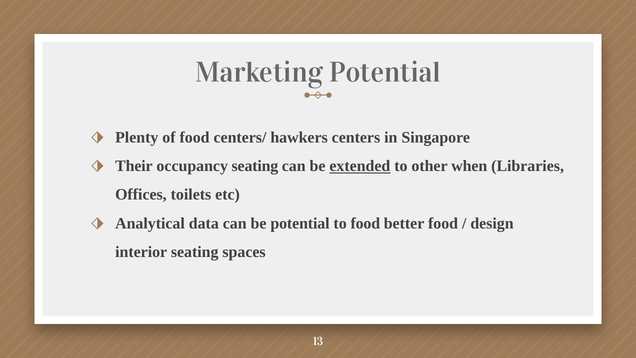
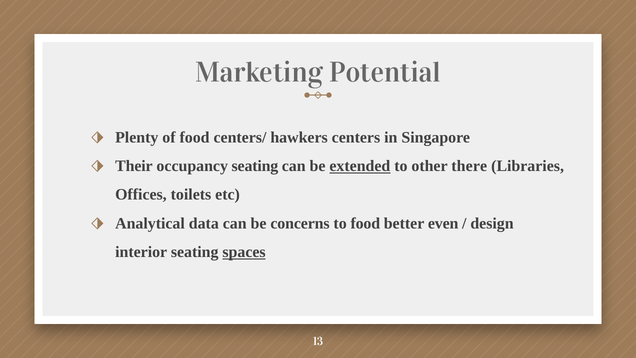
when: when -> there
be potential: potential -> concerns
better food: food -> even
spaces underline: none -> present
